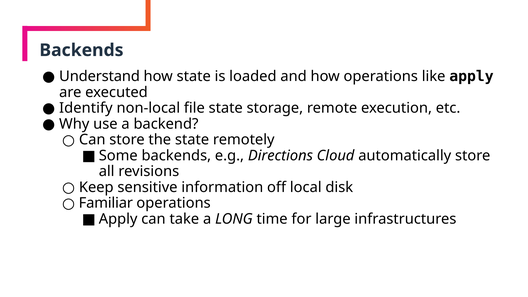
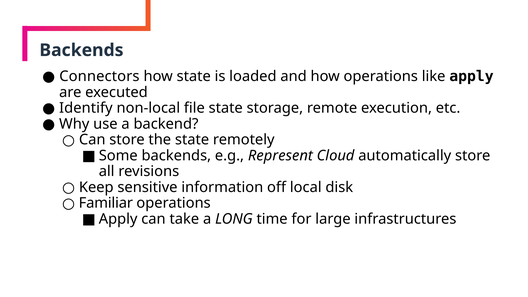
Understand: Understand -> Connectors
Directions: Directions -> Represent
